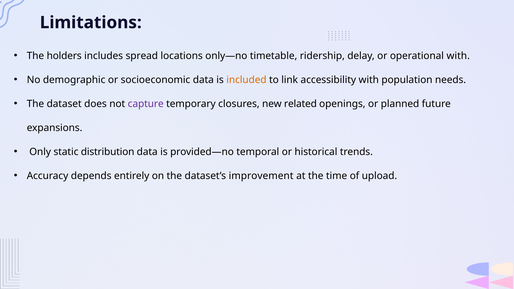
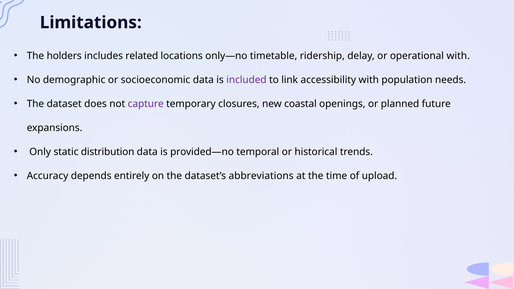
spread: spread -> related
included colour: orange -> purple
related: related -> coastal
improvement: improvement -> abbreviations
